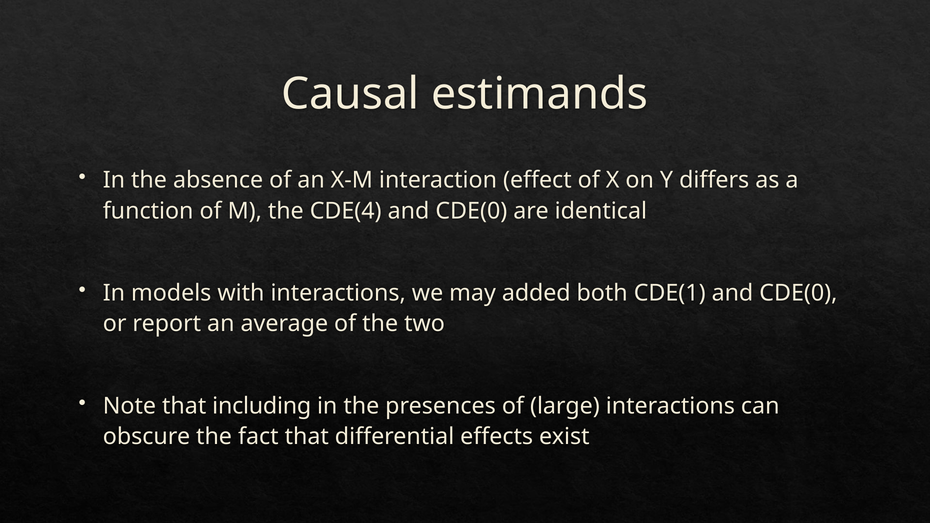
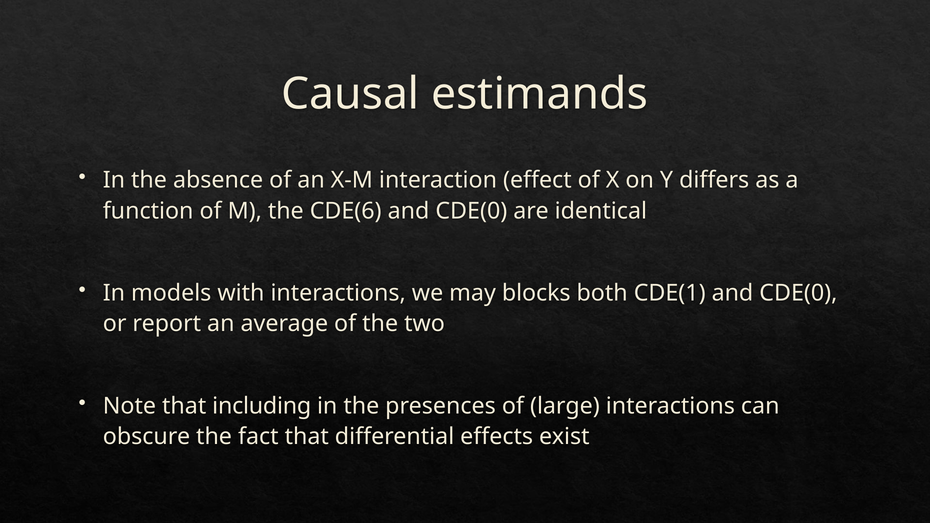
CDE(4: CDE(4 -> CDE(6
added: added -> blocks
